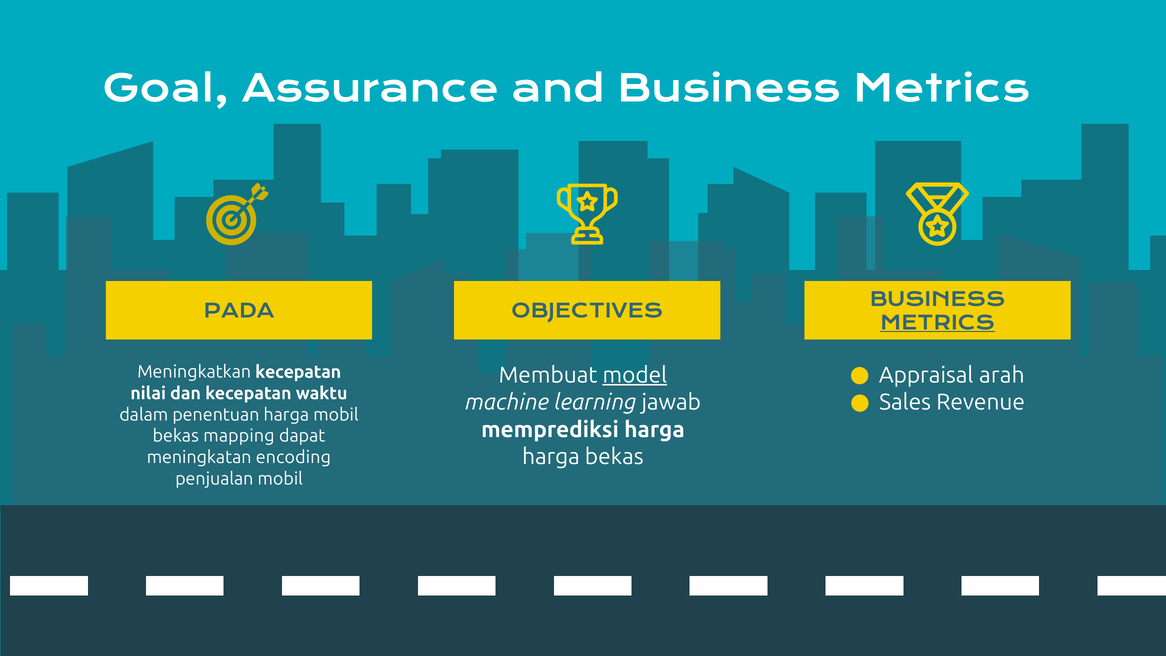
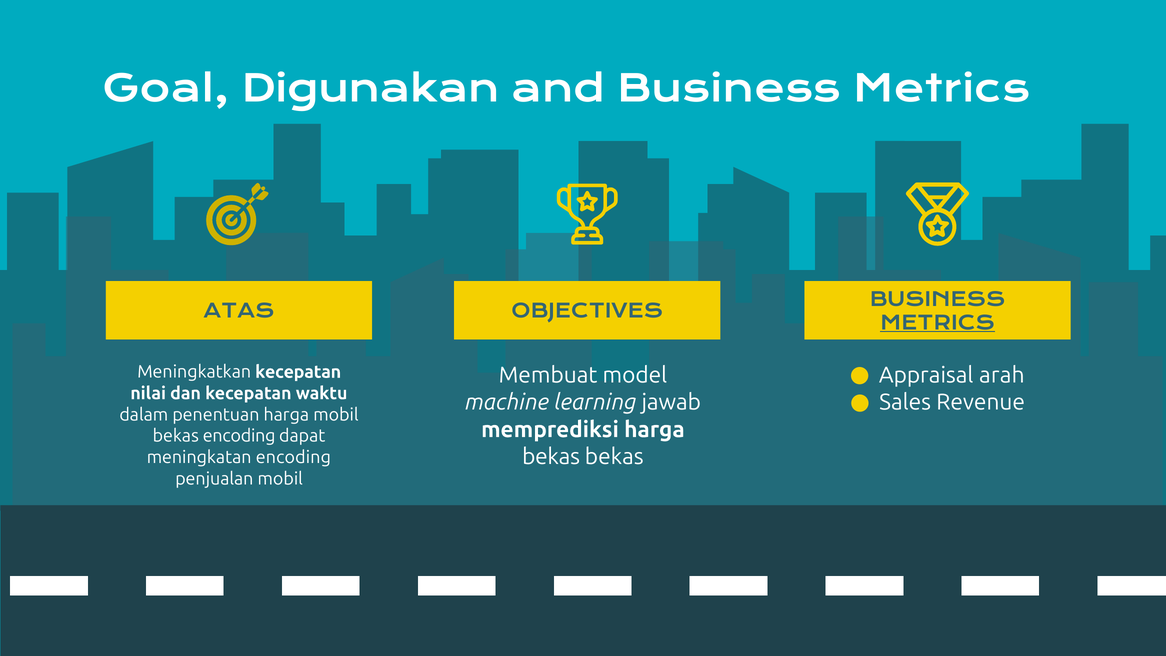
Assurance: Assurance -> Digunakan
PADA: PADA -> ATAS
model underline: present -> none
bekas mapping: mapping -> encoding
harga at (551, 457): harga -> bekas
